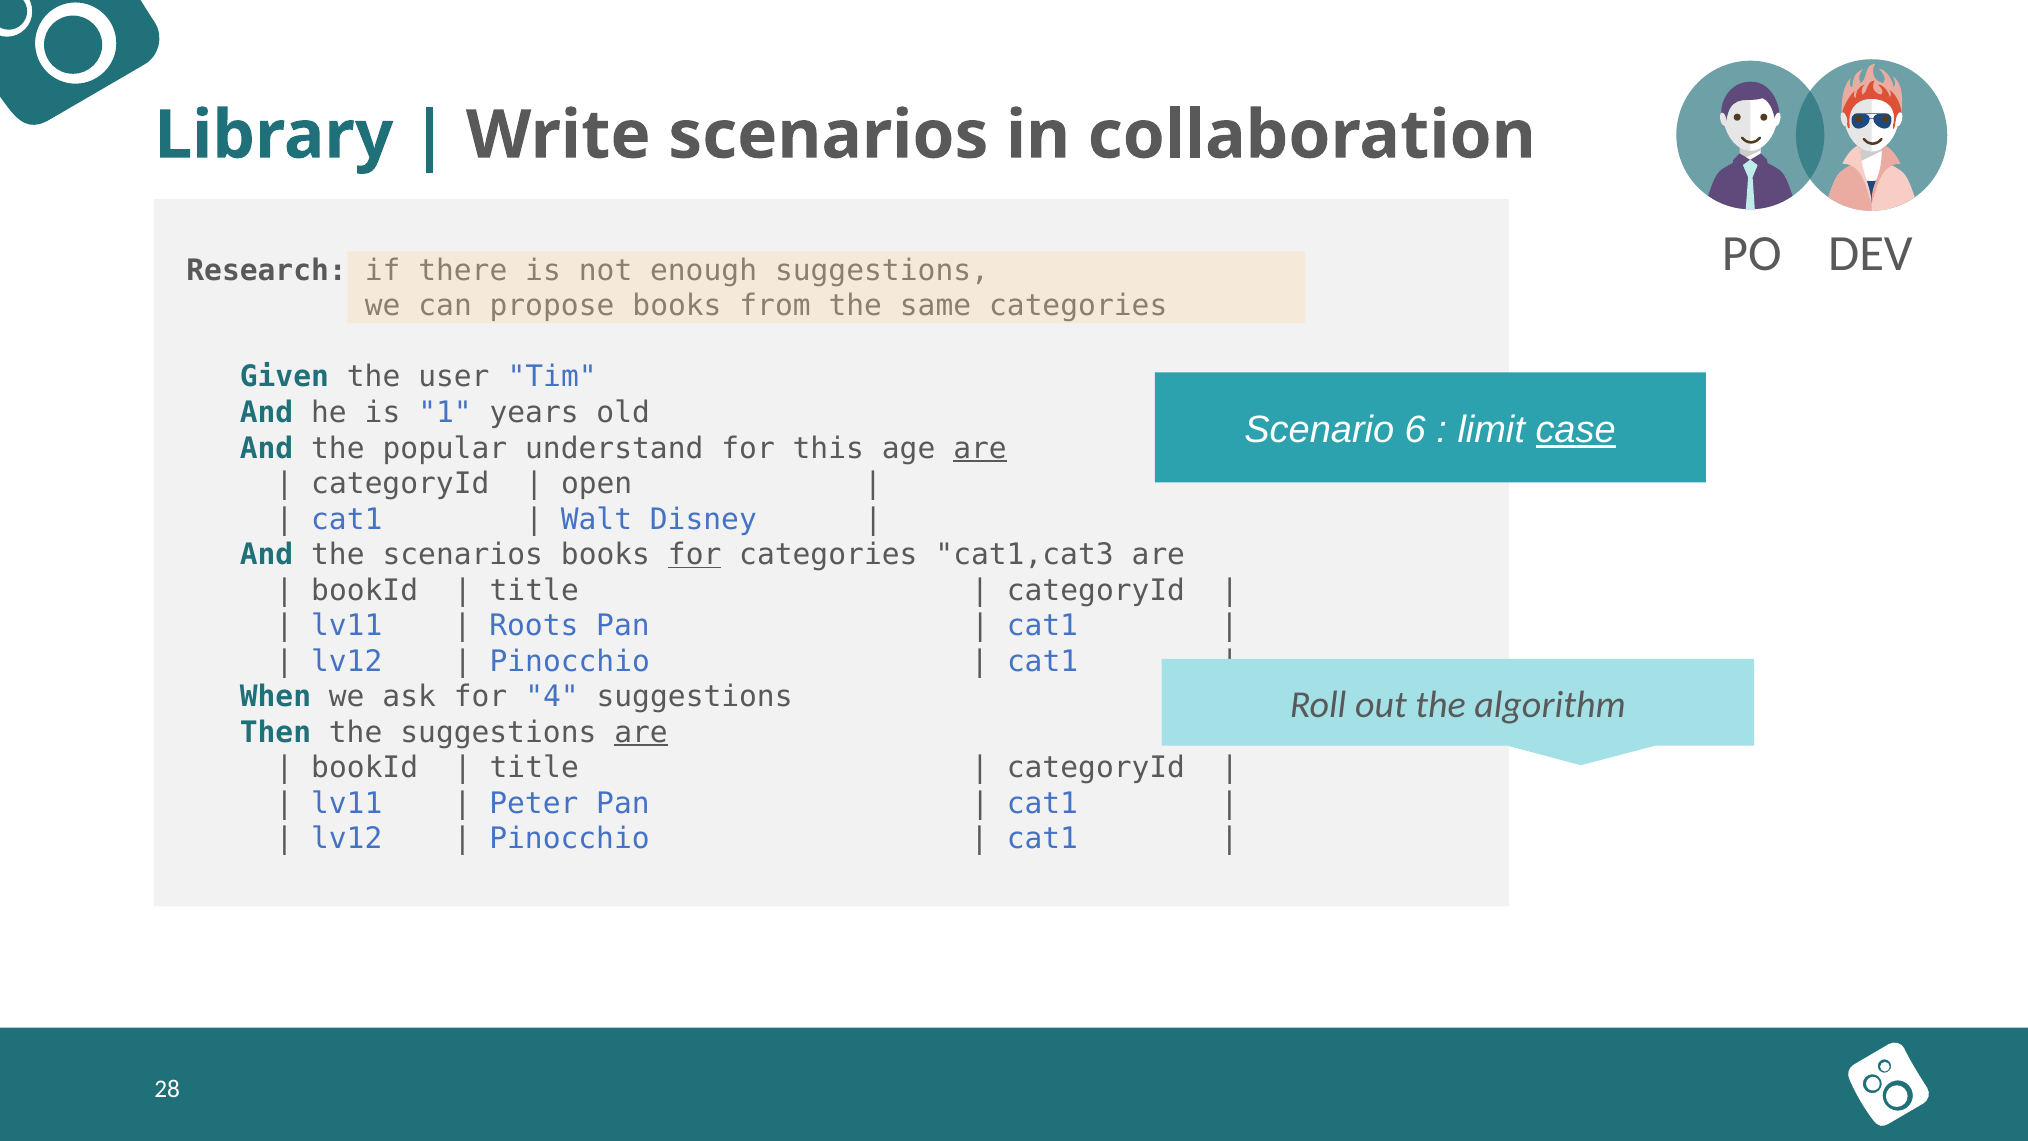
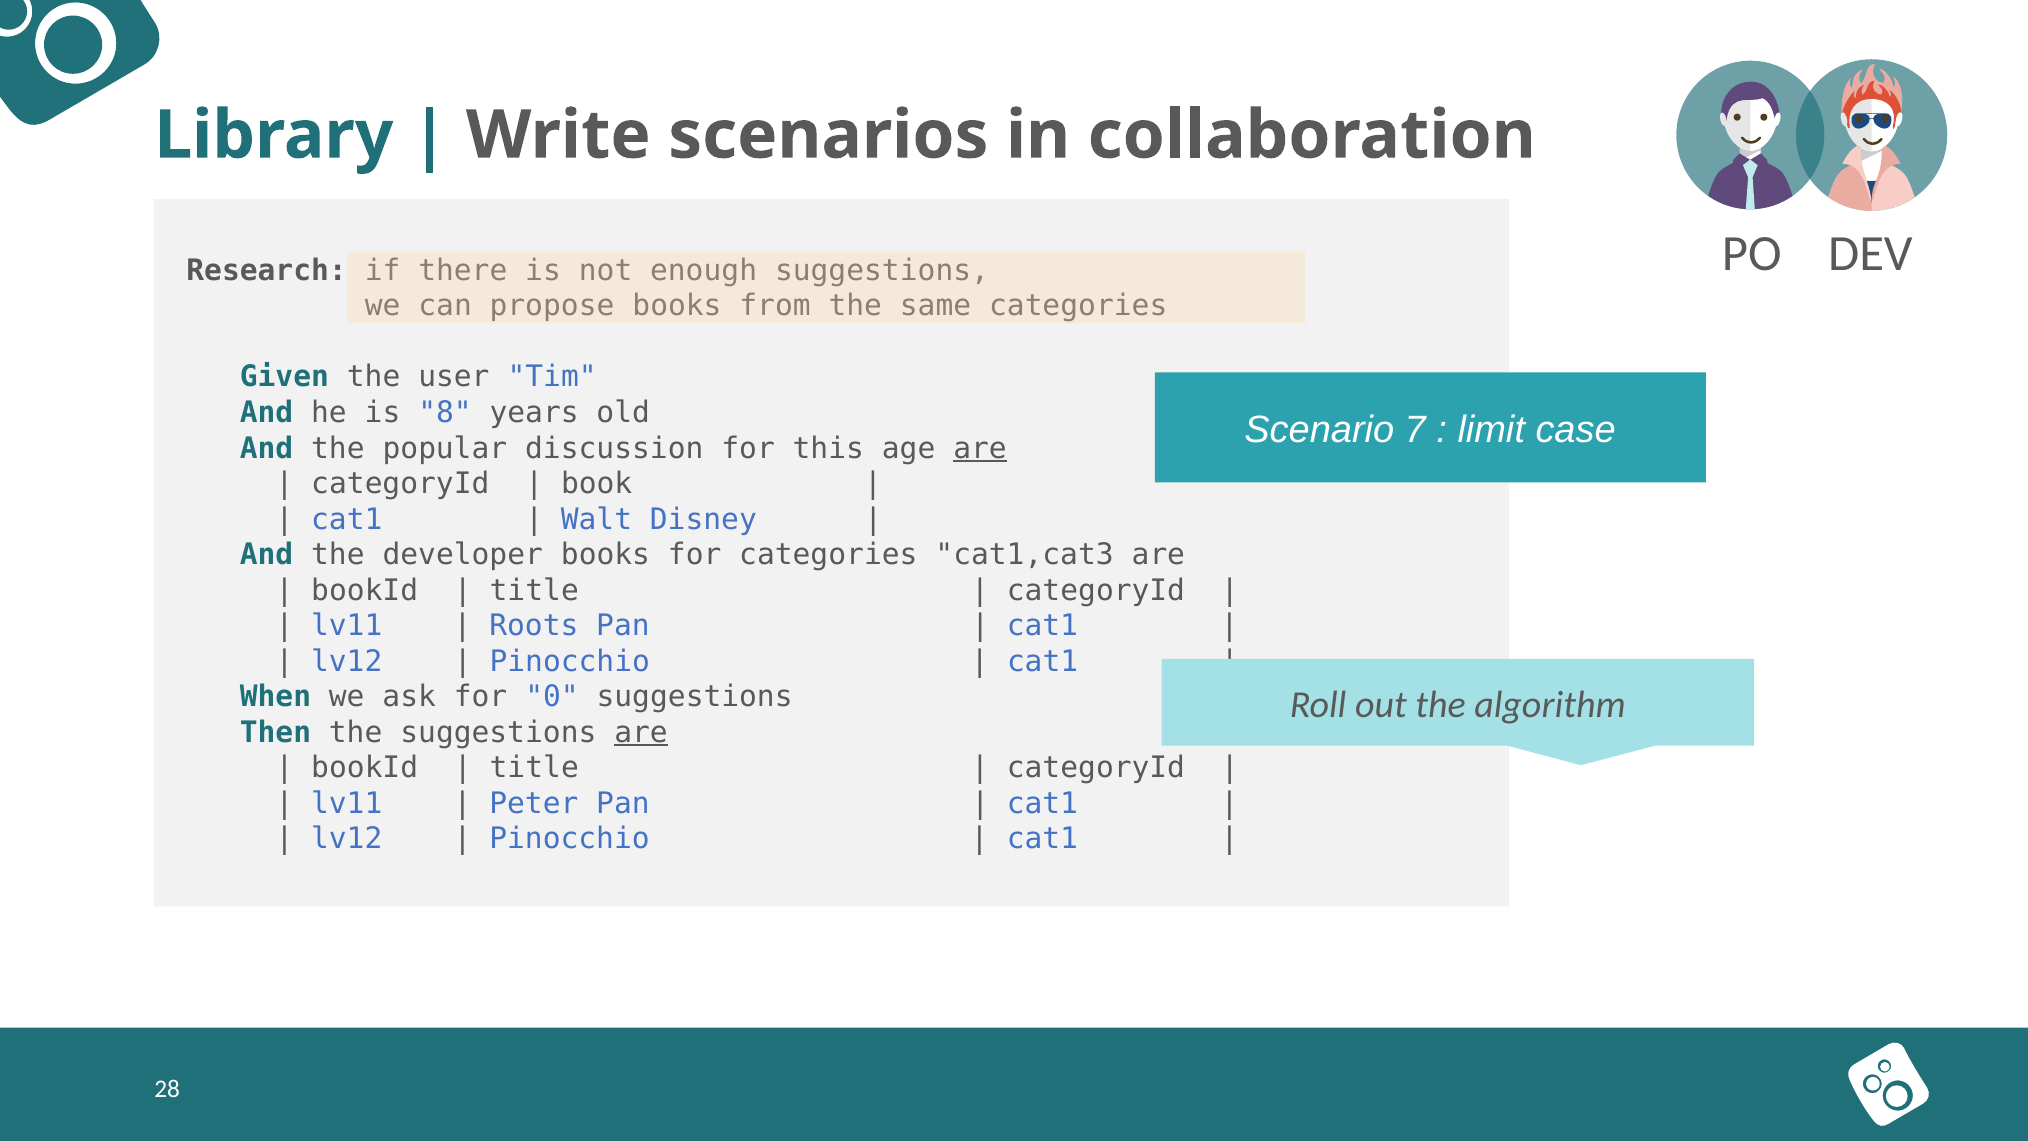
1: 1 -> 8
6: 6 -> 7
case underline: present -> none
understand: understand -> discussion
open: open -> book
the scenarios: scenarios -> developer
for at (695, 555) underline: present -> none
4: 4 -> 0
